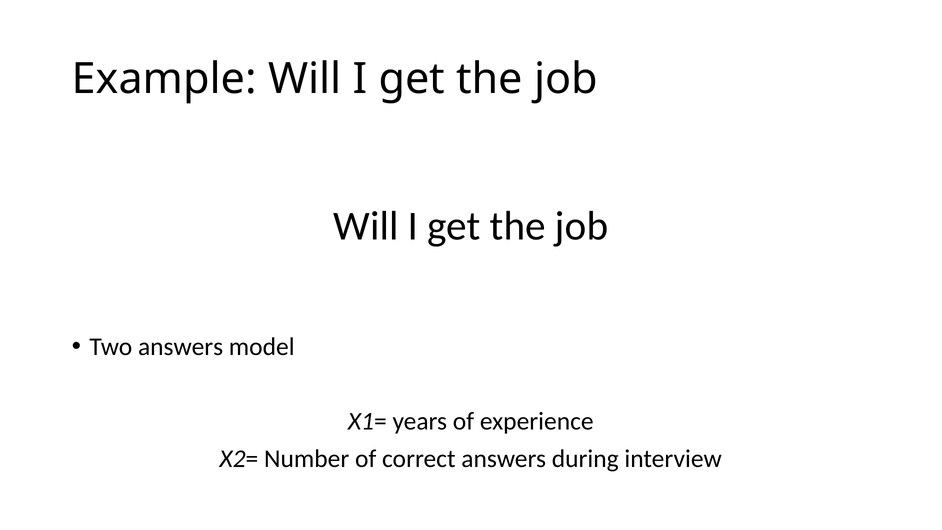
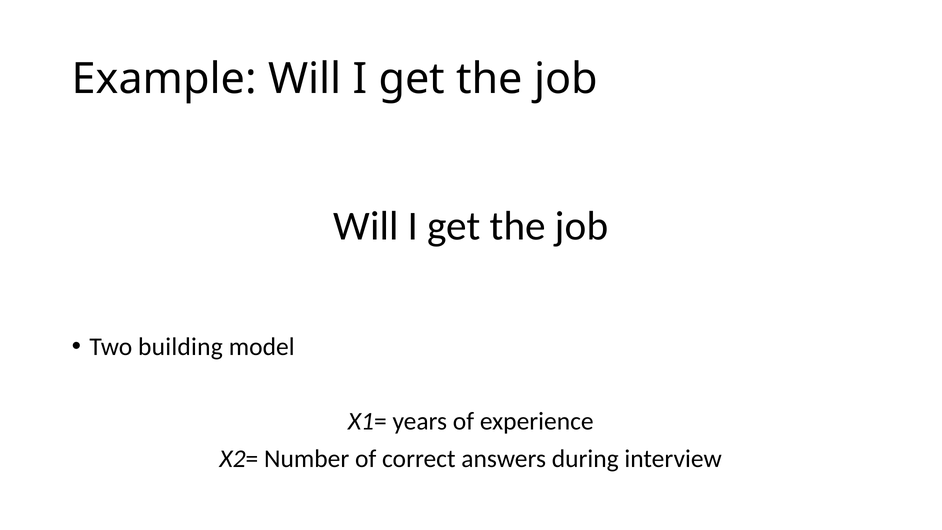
Two answers: answers -> building
